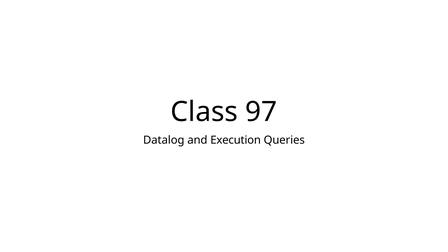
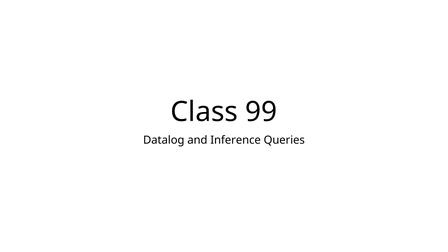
97: 97 -> 99
Execution: Execution -> Inference
